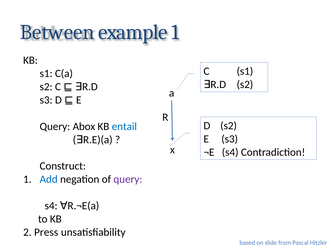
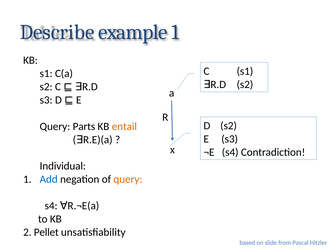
Between: Between -> Describe
Abox: Abox -> Parts
entail colour: blue -> orange
Construct: Construct -> Individual
query at (128, 179) colour: purple -> orange
Press: Press -> Pellet
